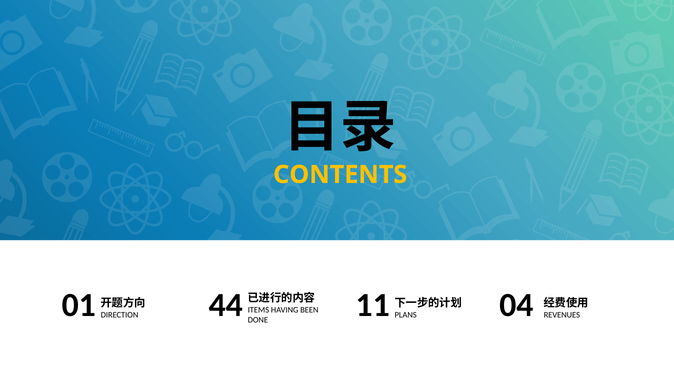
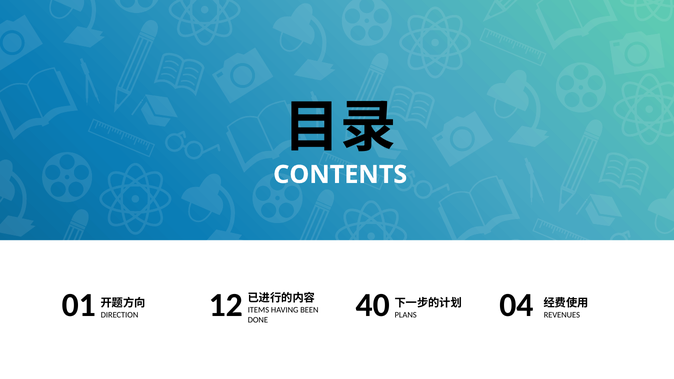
CONTENTS colour: yellow -> white
44: 44 -> 12
11: 11 -> 40
